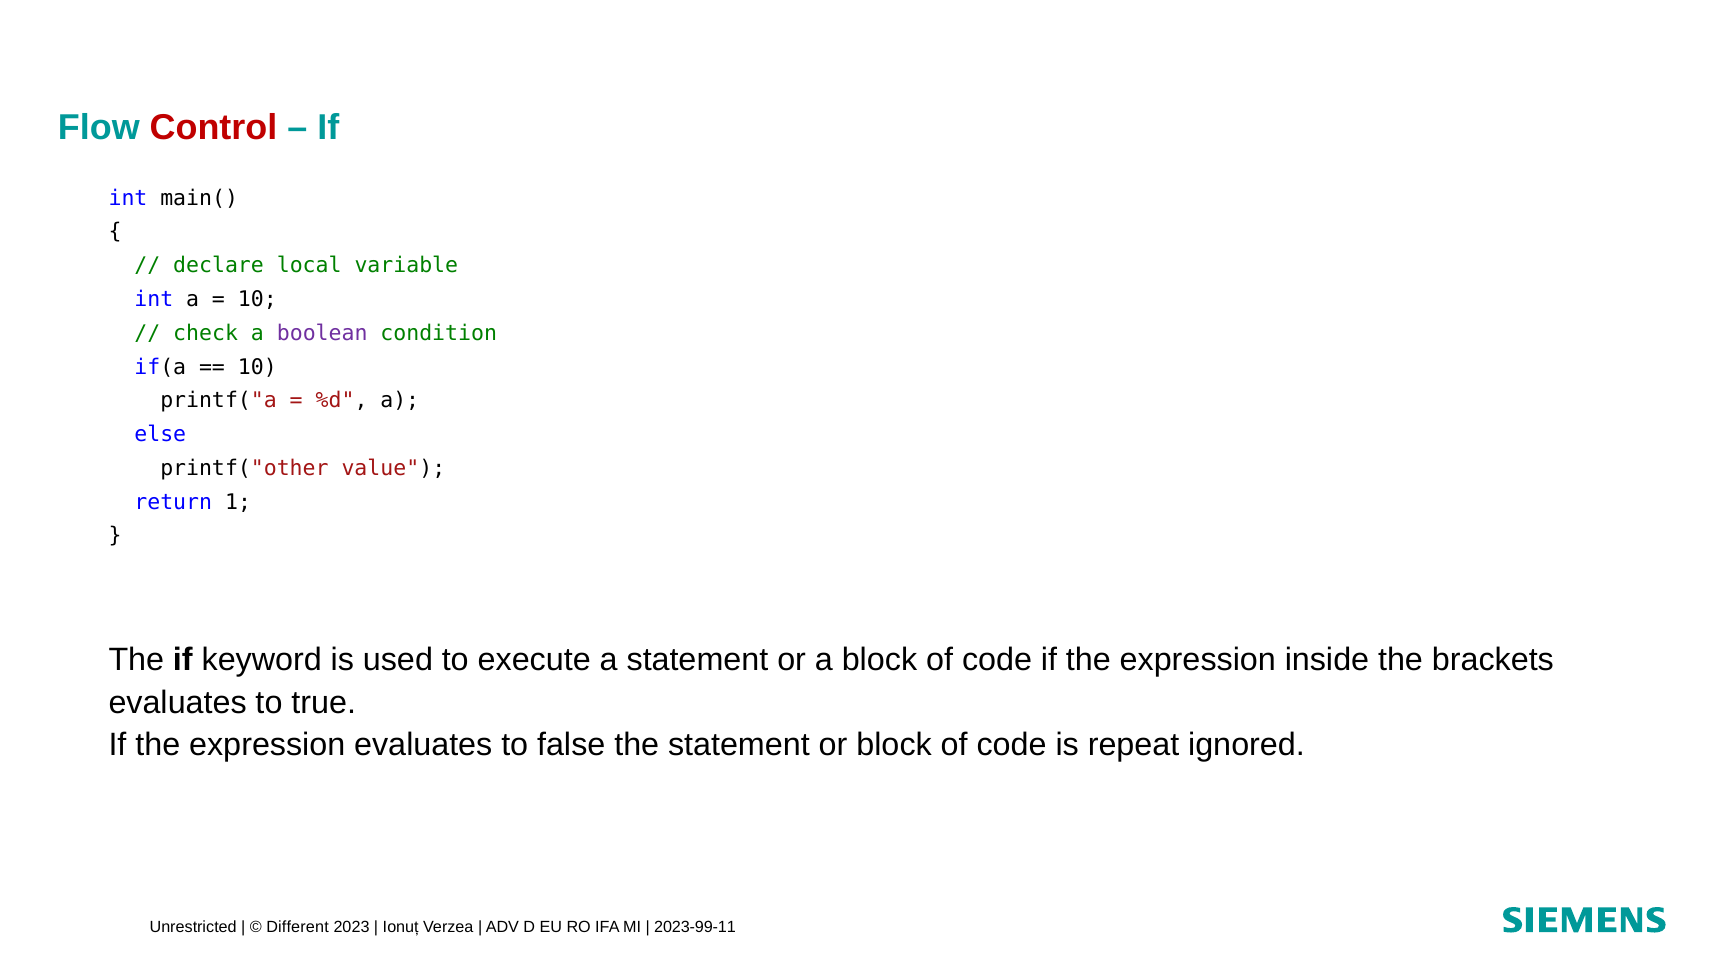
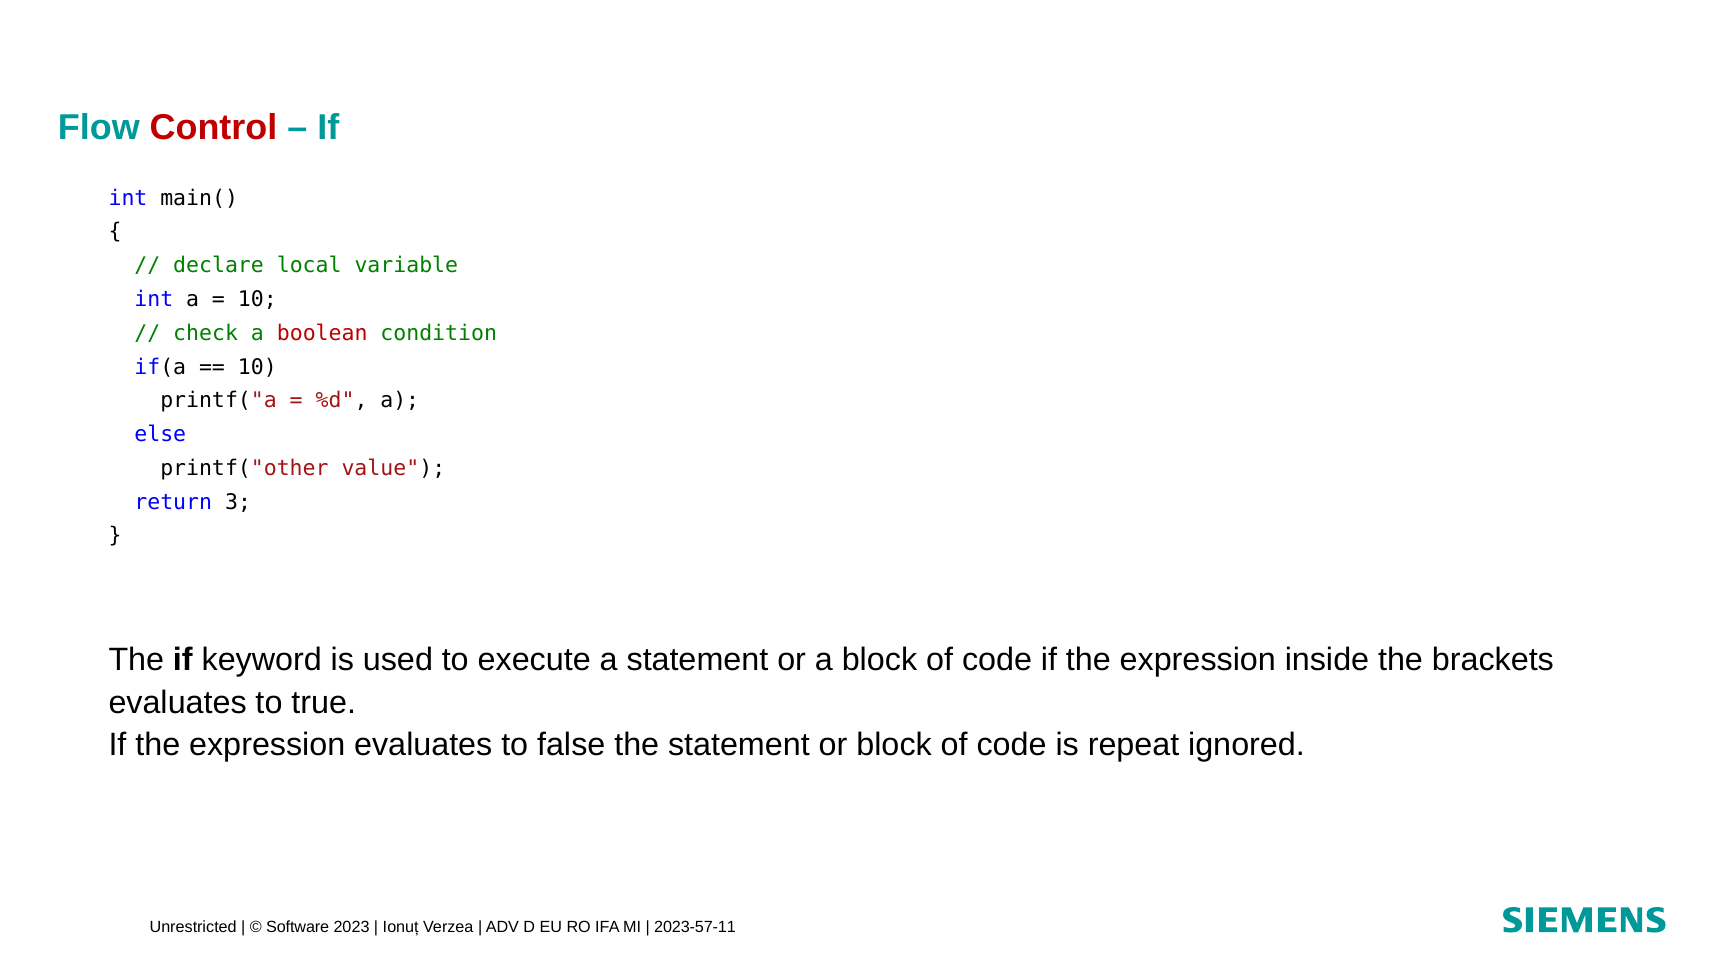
boolean colour: purple -> red
1: 1 -> 3
Different: Different -> Software
2023-99-11: 2023-99-11 -> 2023-57-11
